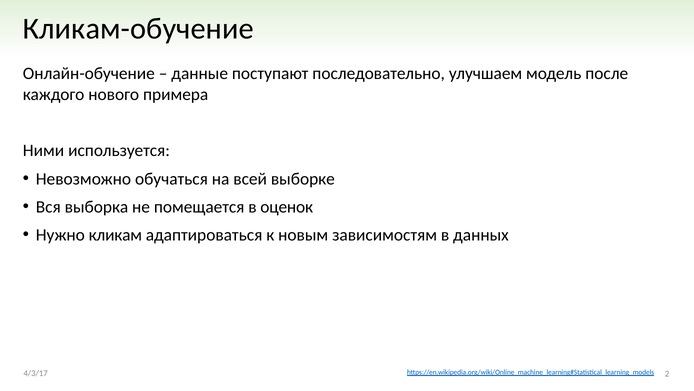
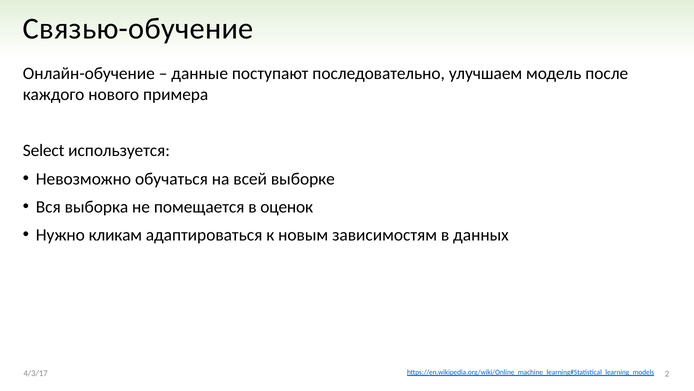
Кликам-обучение: Кликам-обучение -> Связью-обучение
Ними: Ними -> Select
